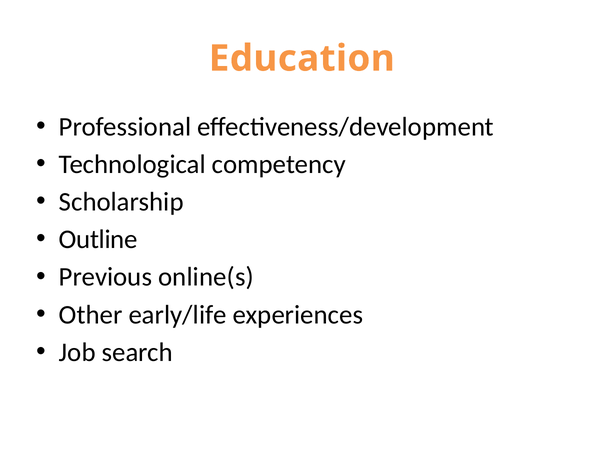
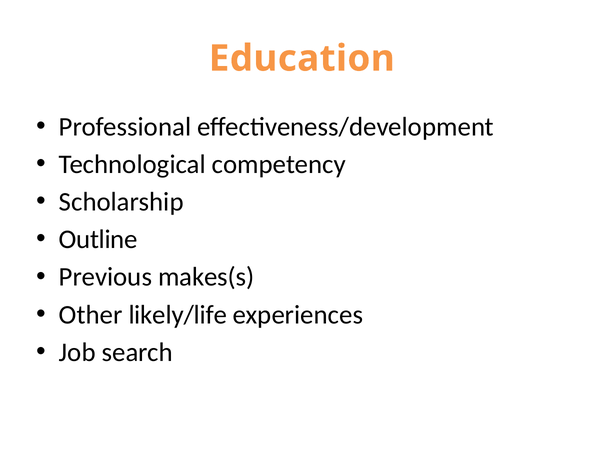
online(s: online(s -> makes(s
early/life: early/life -> likely/life
